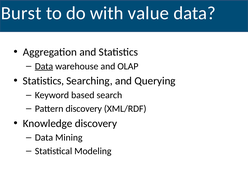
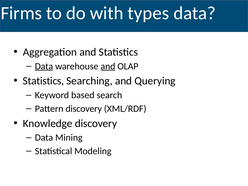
Burst: Burst -> Firms
value: value -> types
and at (108, 66) underline: none -> present
